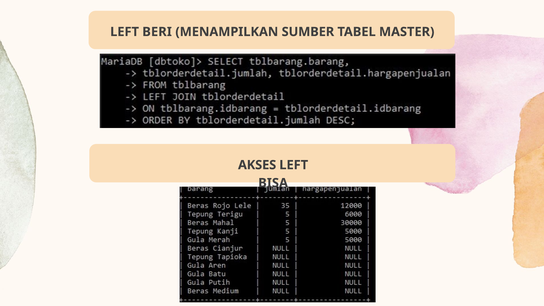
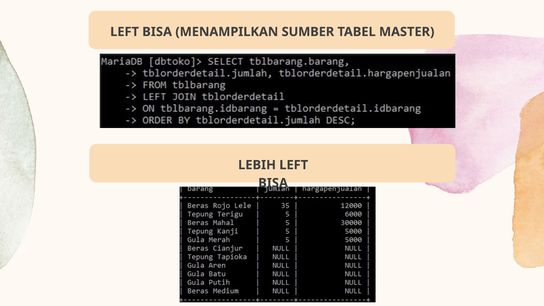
BERI at (157, 32): BERI -> BISA
AKSES: AKSES -> LEBIH
